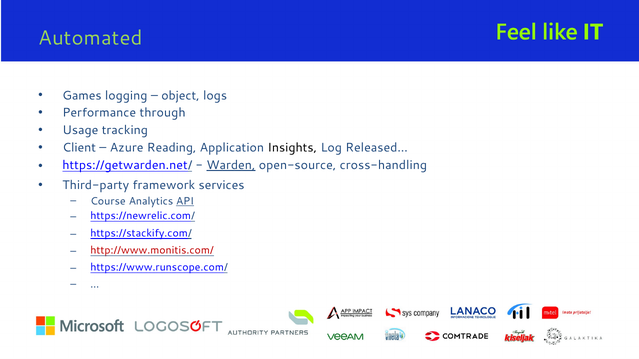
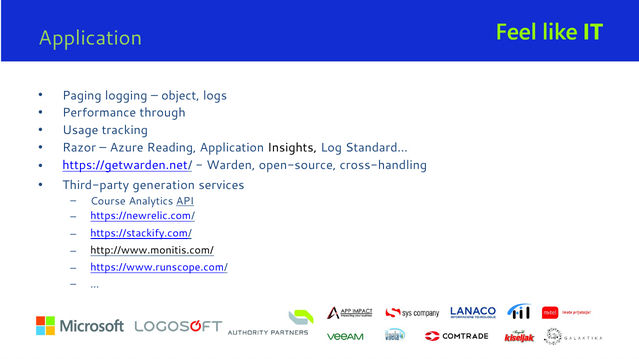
Automated at (90, 38): Automated -> Application
Games: Games -> Paging
Client: Client -> Razor
Released…: Released… -> Standard…
Warden underline: present -> none
framework: framework -> generation
http://www.monitis.com/ colour: red -> black
